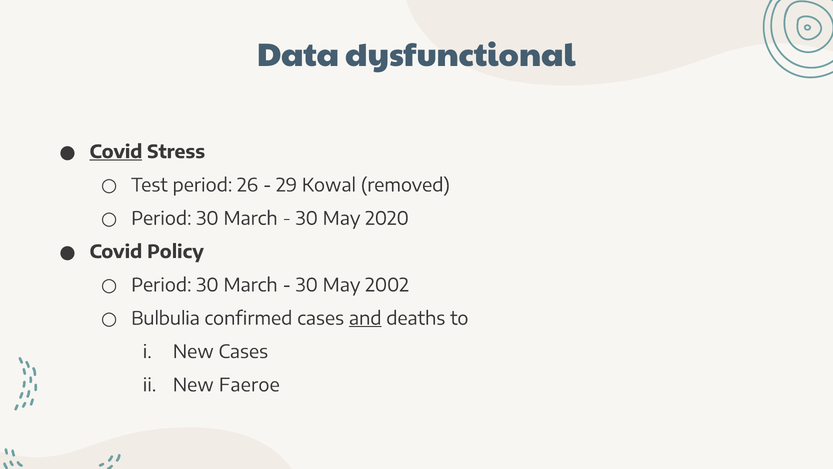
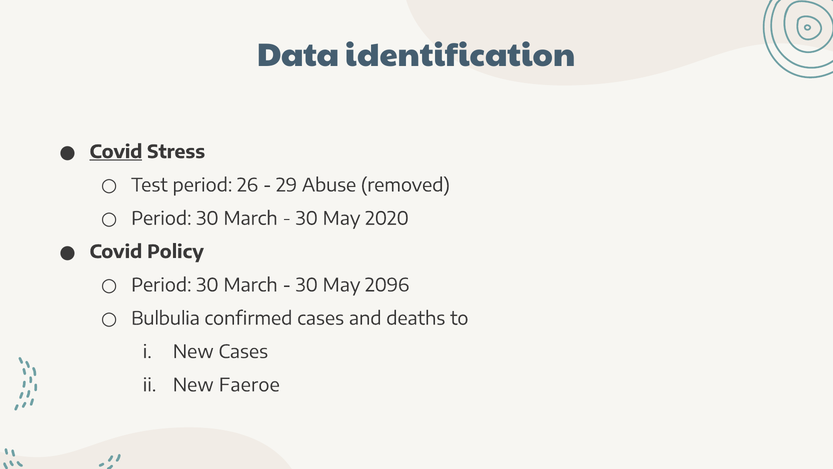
dysfunctional: dysfunctional -> identification
Kowal: Kowal -> Abuse
2002: 2002 -> 2096
and underline: present -> none
